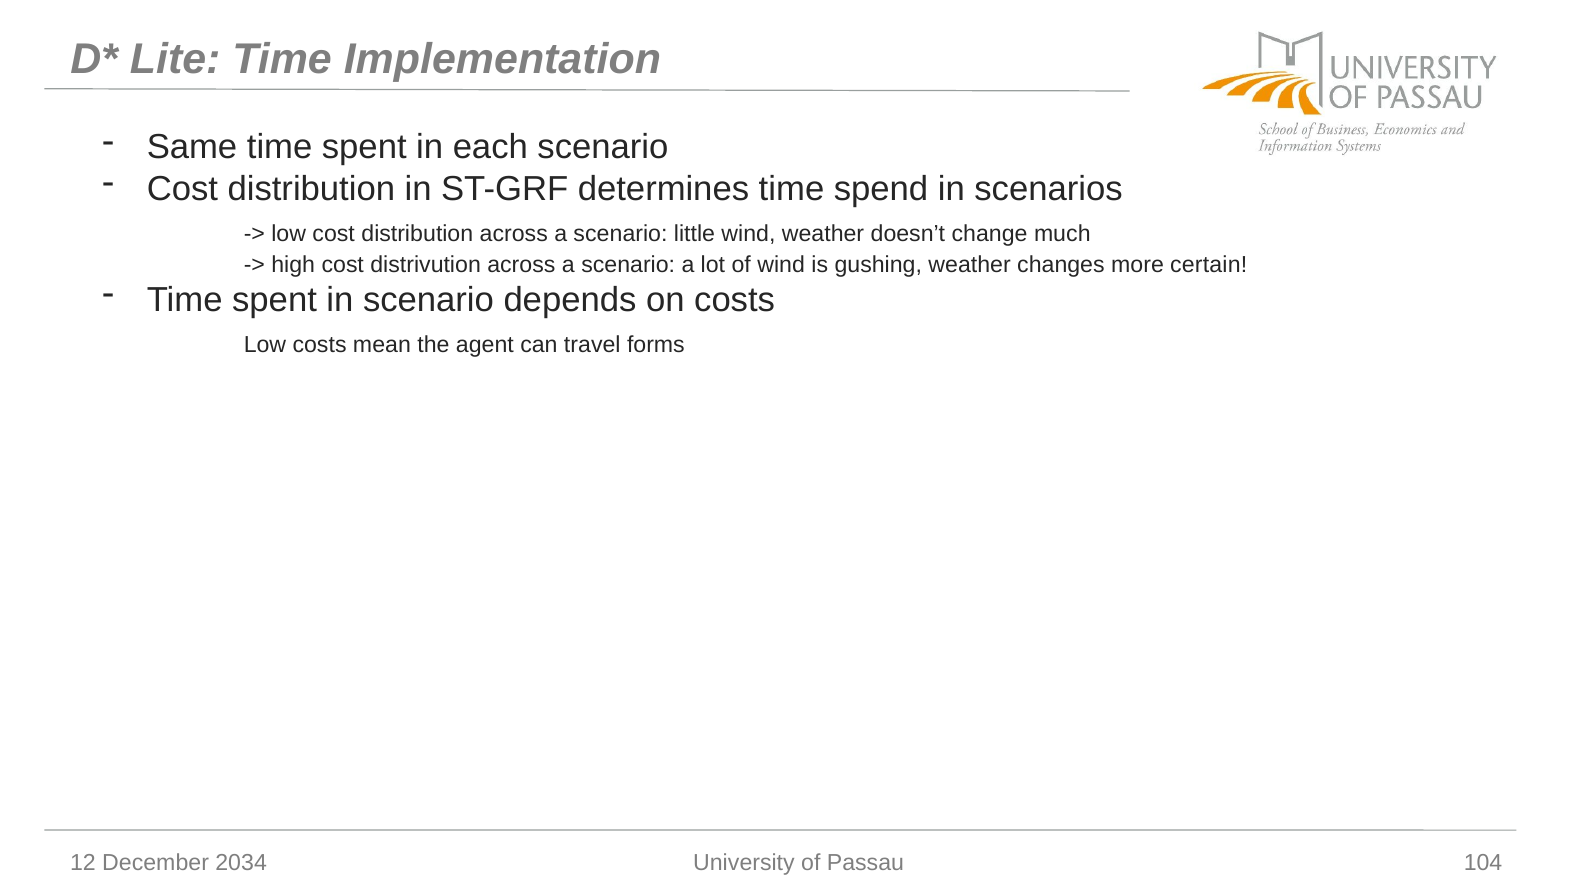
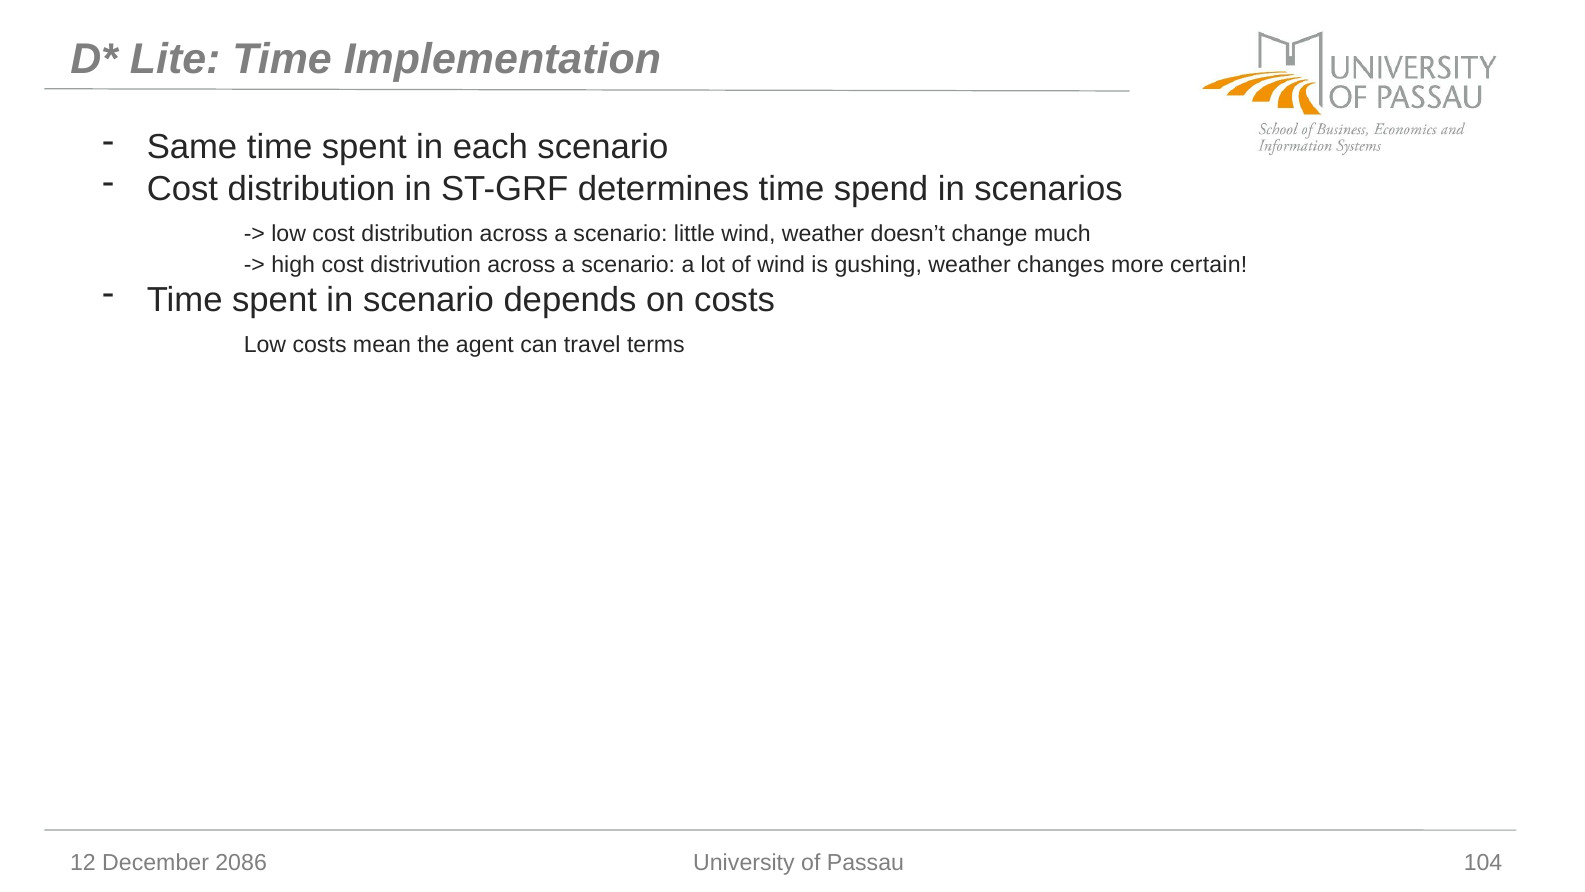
forms: forms -> terms
2034: 2034 -> 2086
